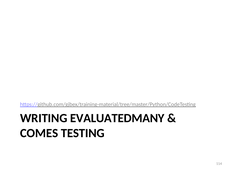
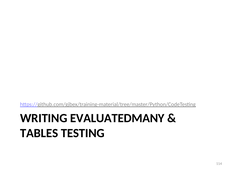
COMES: COMES -> TABLES
